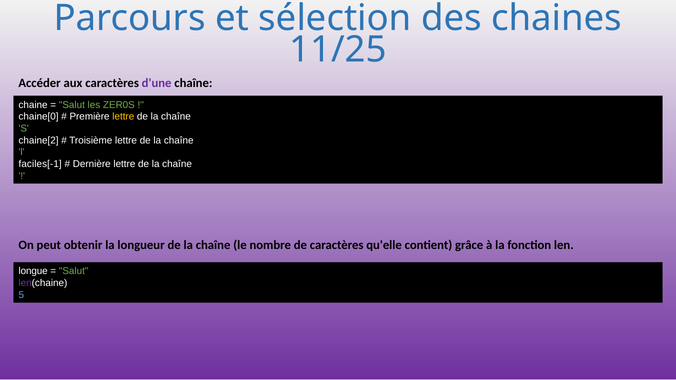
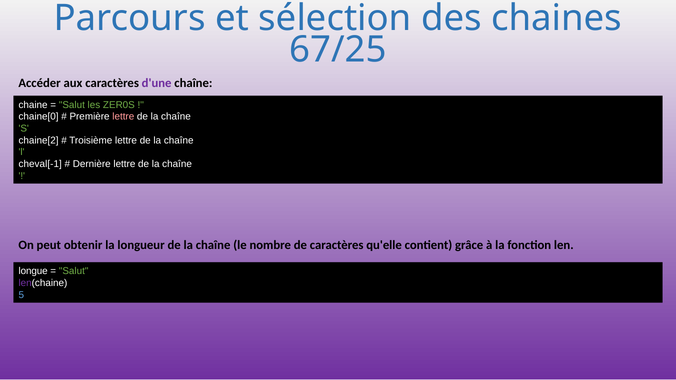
11/25: 11/25 -> 67/25
lettre at (123, 117) colour: yellow -> pink
faciles[-1: faciles[-1 -> cheval[-1
